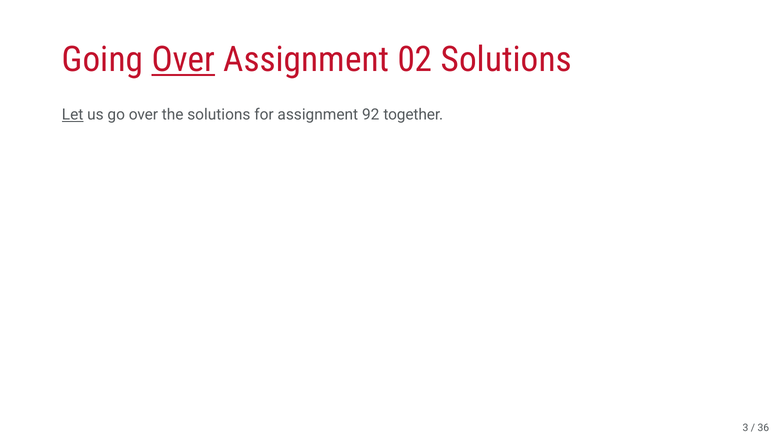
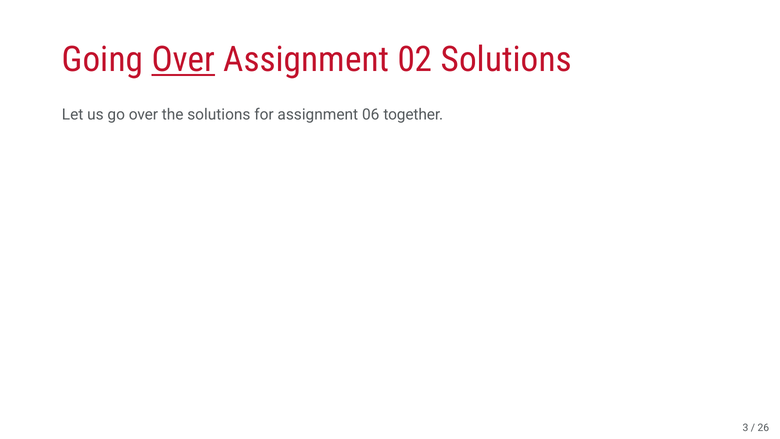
Let underline: present -> none
92: 92 -> 06
36: 36 -> 26
